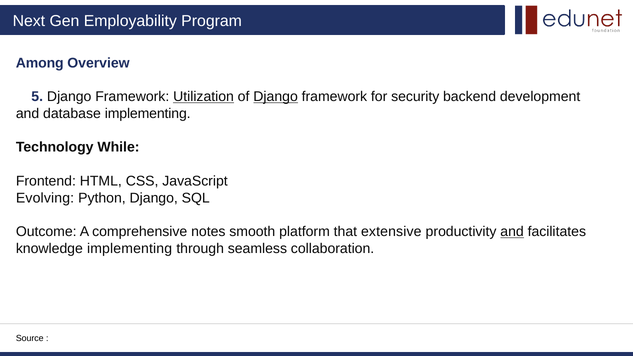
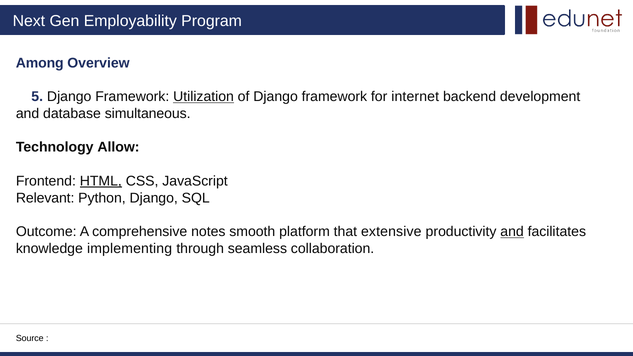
Django at (276, 97) underline: present -> none
security: security -> internet
database implementing: implementing -> simultaneous
While: While -> Allow
HTML underline: none -> present
Evolving: Evolving -> Relevant
